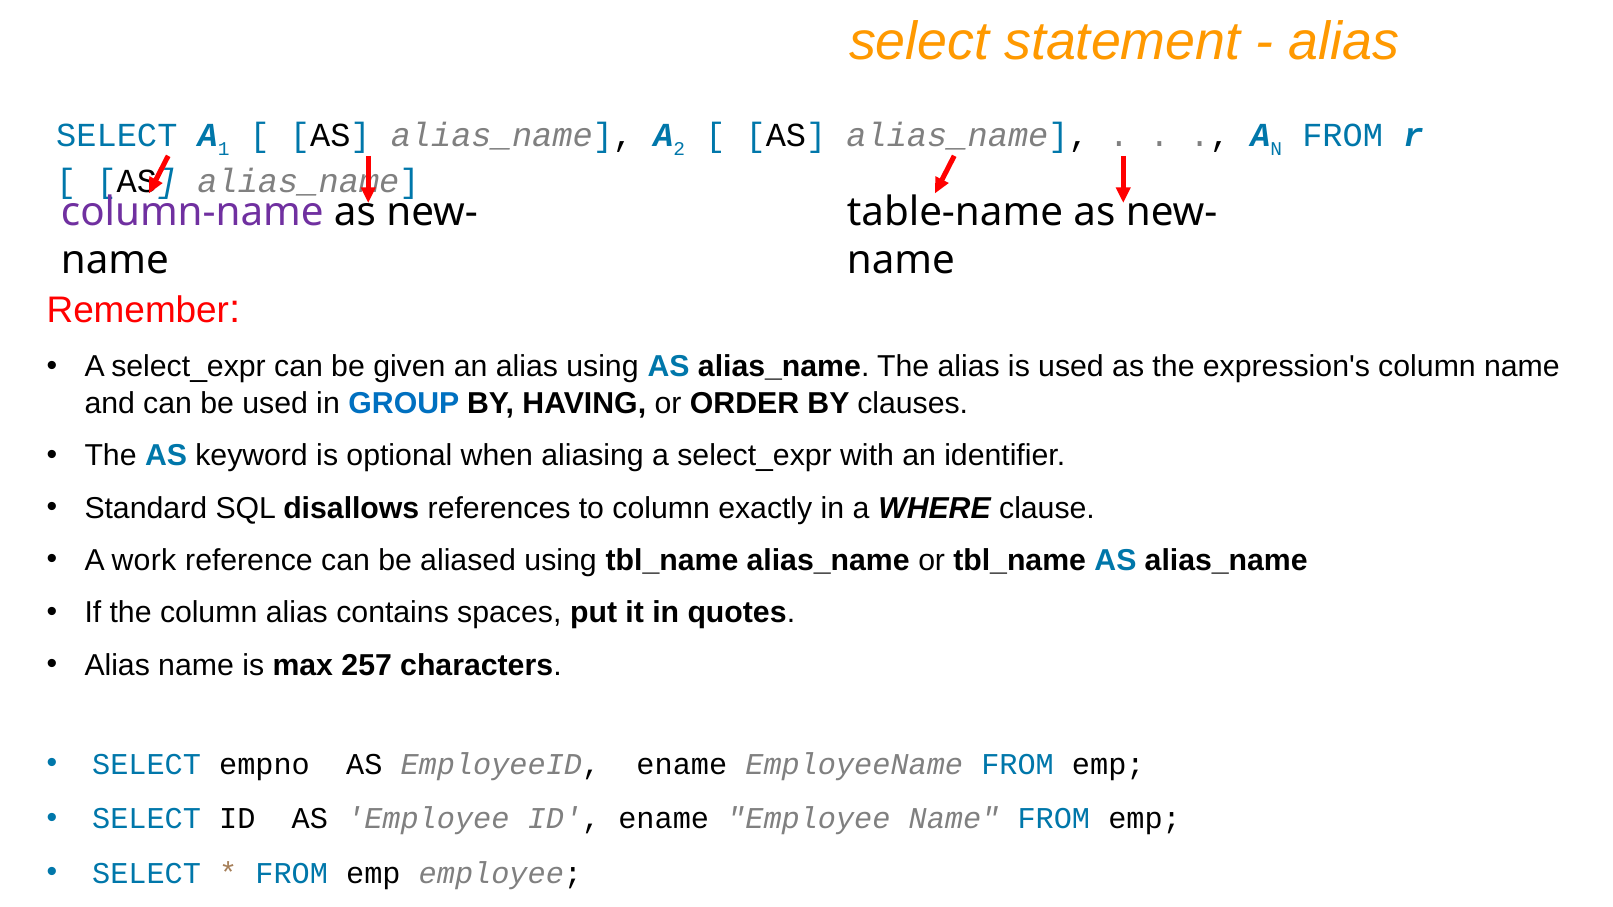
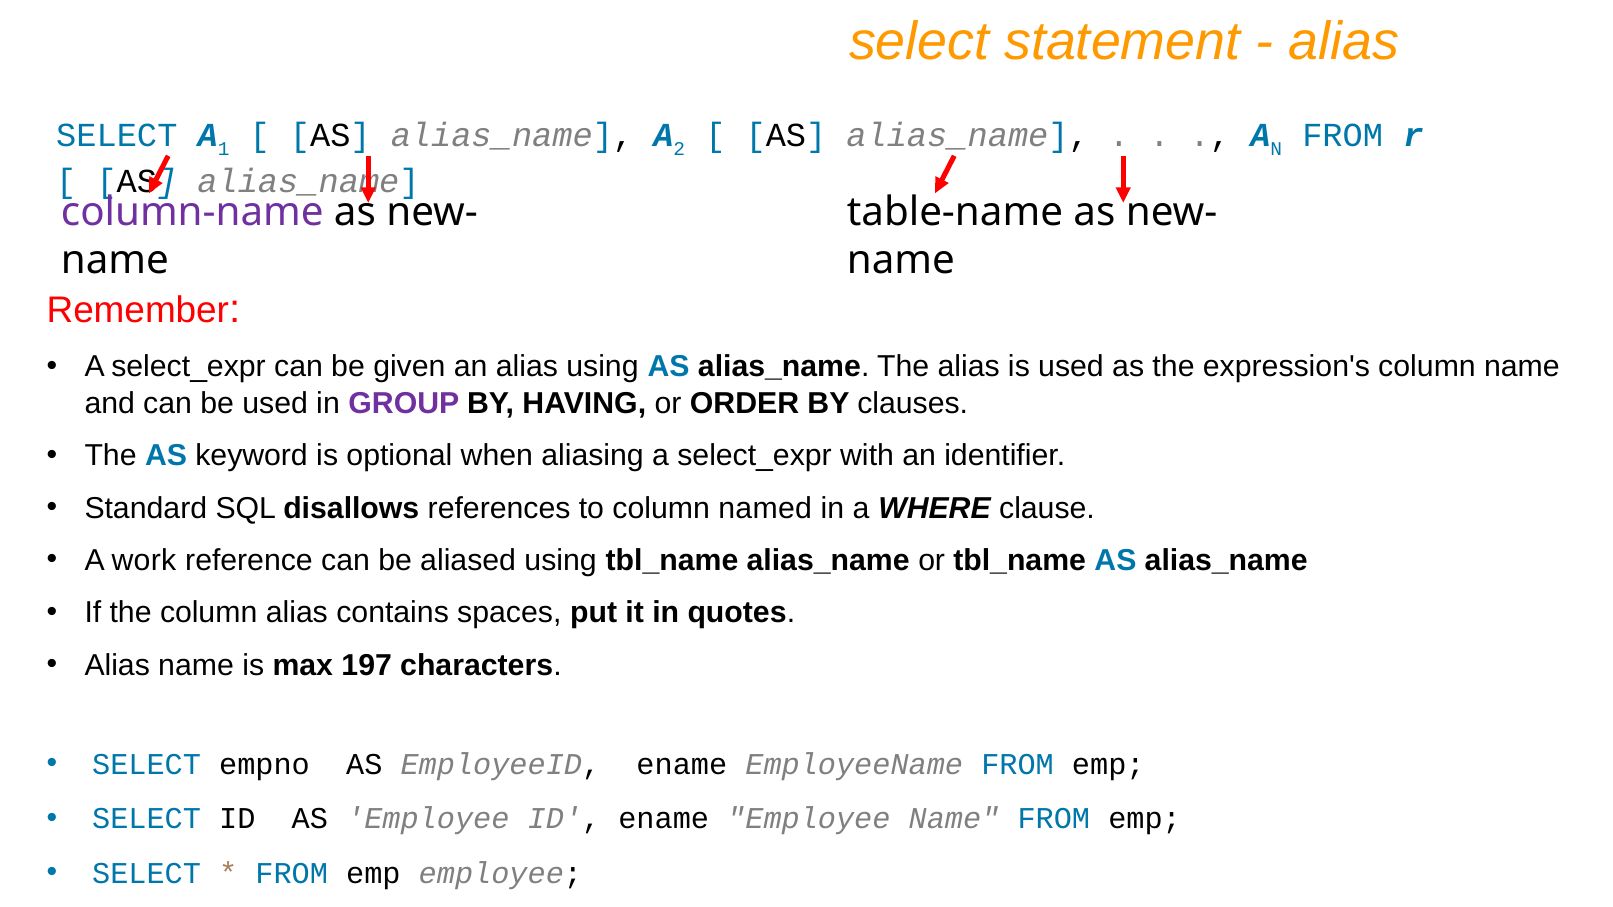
GROUP colour: blue -> purple
exactly: exactly -> named
257: 257 -> 197
